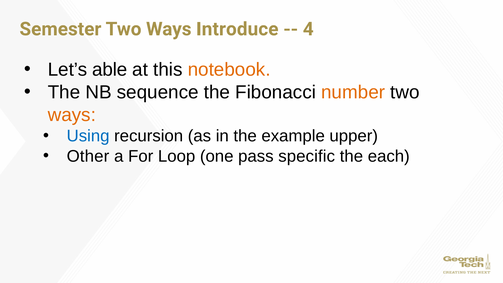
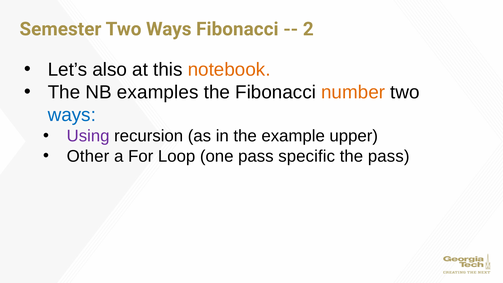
Ways Introduce: Introduce -> Fibonacci
4: 4 -> 2
able: able -> also
sequence: sequence -> examples
ways at (72, 115) colour: orange -> blue
Using colour: blue -> purple
the each: each -> pass
